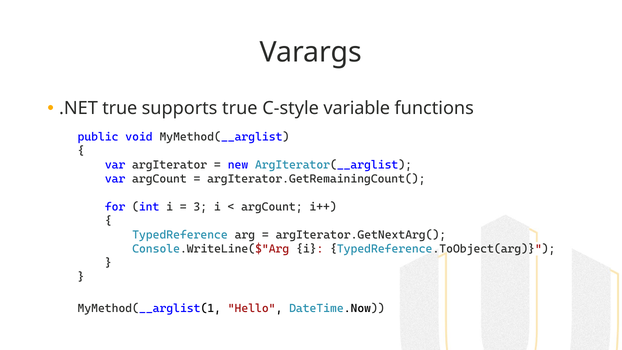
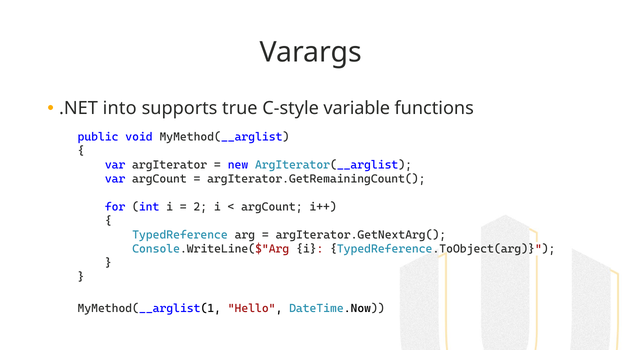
.NET true: true -> into
3: 3 -> 2
